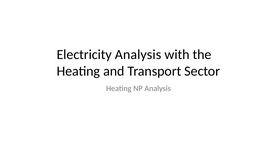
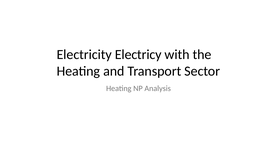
Electricity Analysis: Analysis -> Electricy
